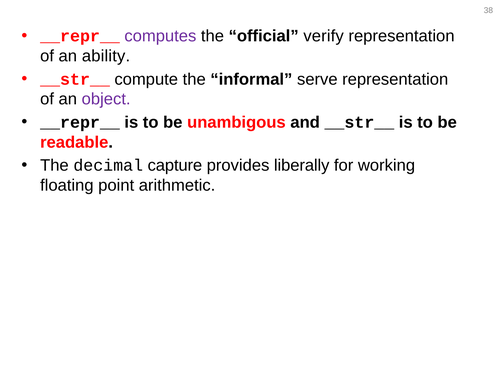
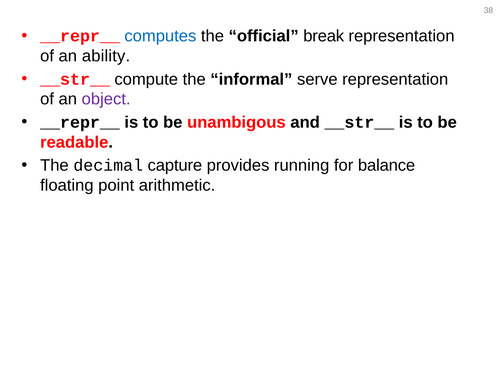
computes colour: purple -> blue
verify: verify -> break
liberally: liberally -> running
working: working -> balance
